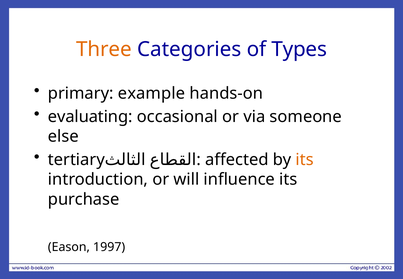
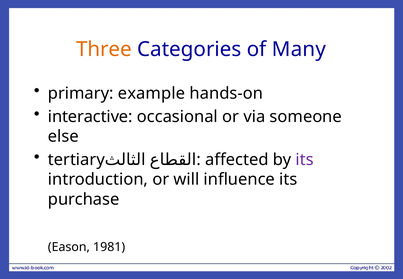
Types: Types -> Many
evaluating: evaluating -> interactive
its at (305, 160) colour: orange -> purple
1997: 1997 -> 1981
